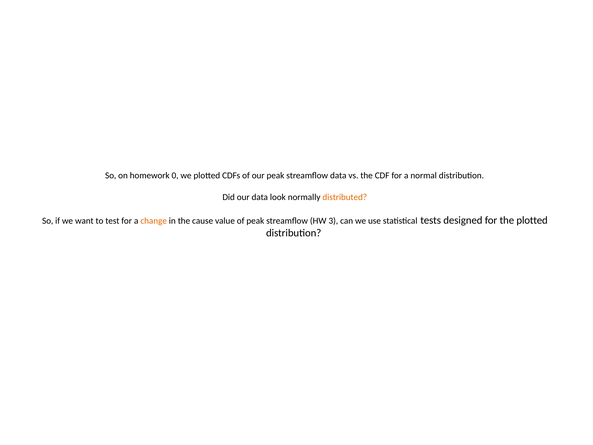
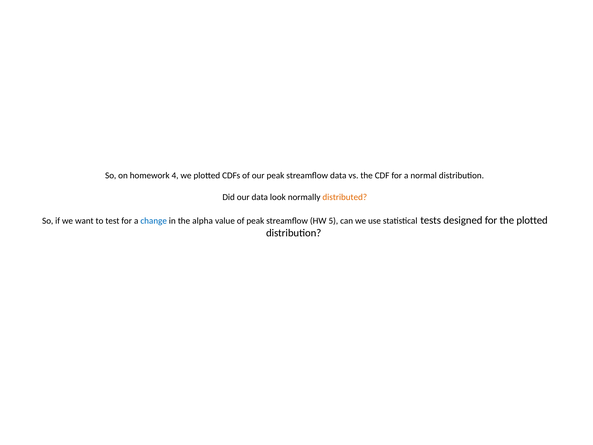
0: 0 -> 4
change colour: orange -> blue
cause: cause -> alpha
3: 3 -> 5
